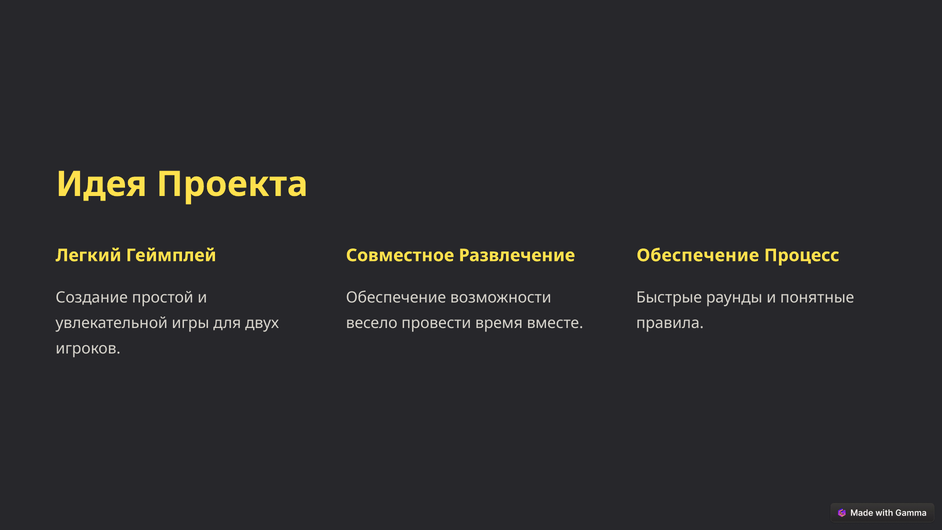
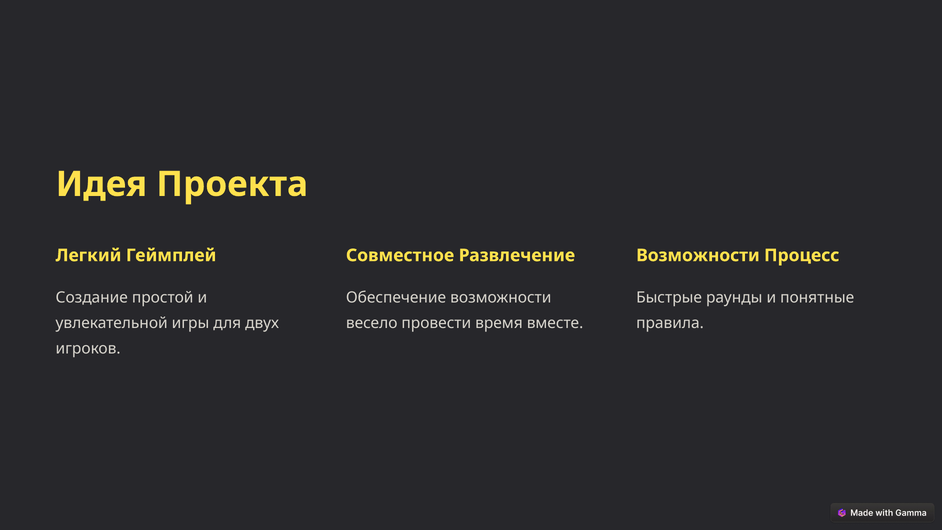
Обеспечение at (698, 255): Обеспечение -> Возможности
